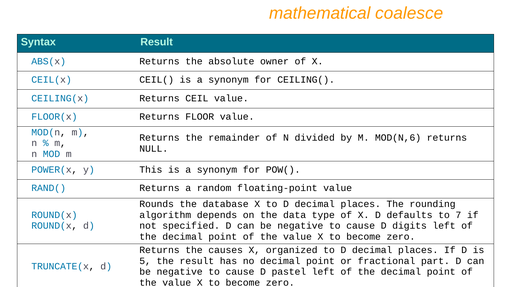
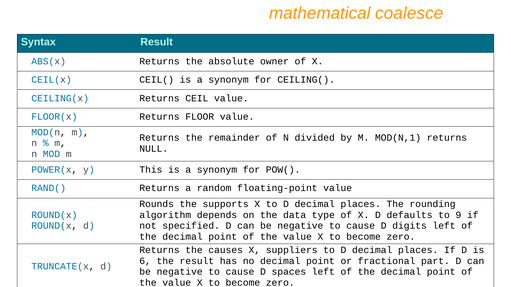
MOD(N,6: MOD(N,6 -> MOD(N,1
database: database -> supports
7: 7 -> 9
organized: organized -> suppliers
5: 5 -> 6
pastel: pastel -> spaces
